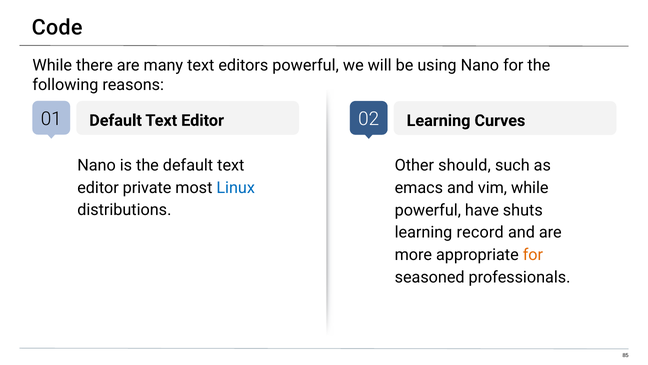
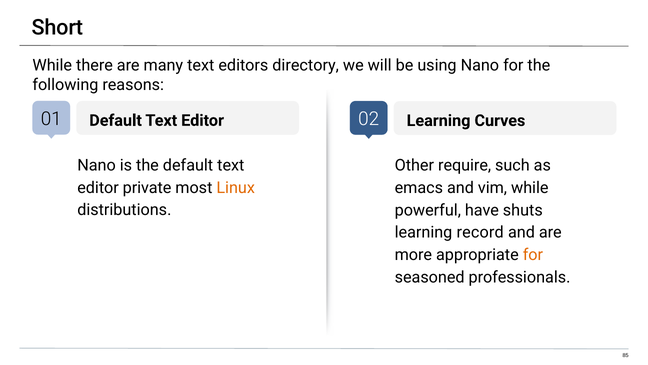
Code: Code -> Short
editors powerful: powerful -> directory
should: should -> require
Linux colour: blue -> orange
